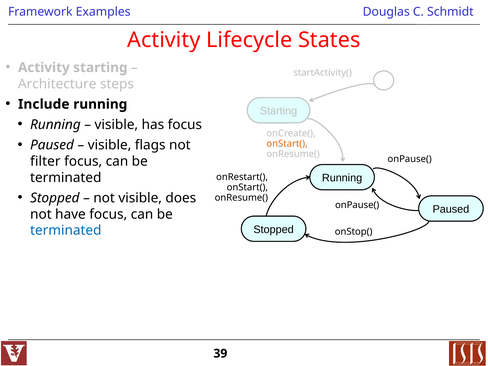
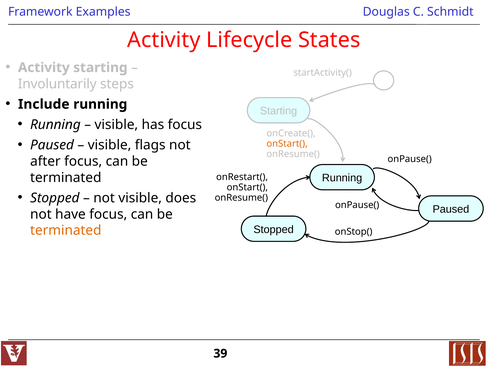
Architecture: Architecture -> Involuntarily
filter: filter -> after
terminated at (66, 231) colour: blue -> orange
